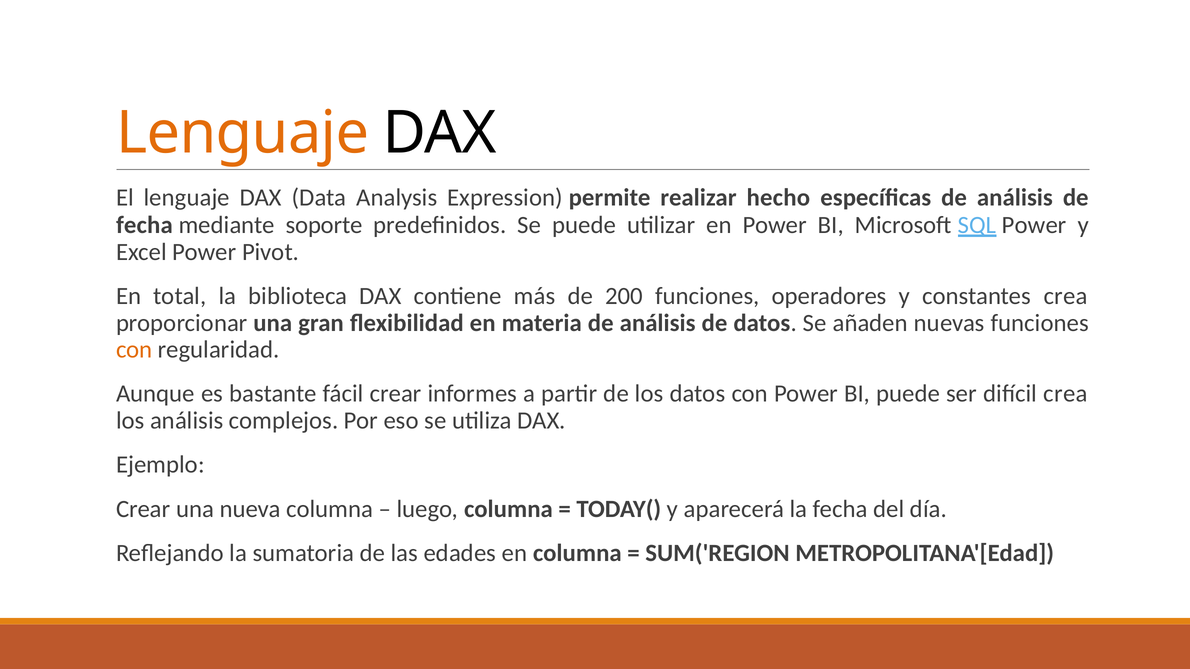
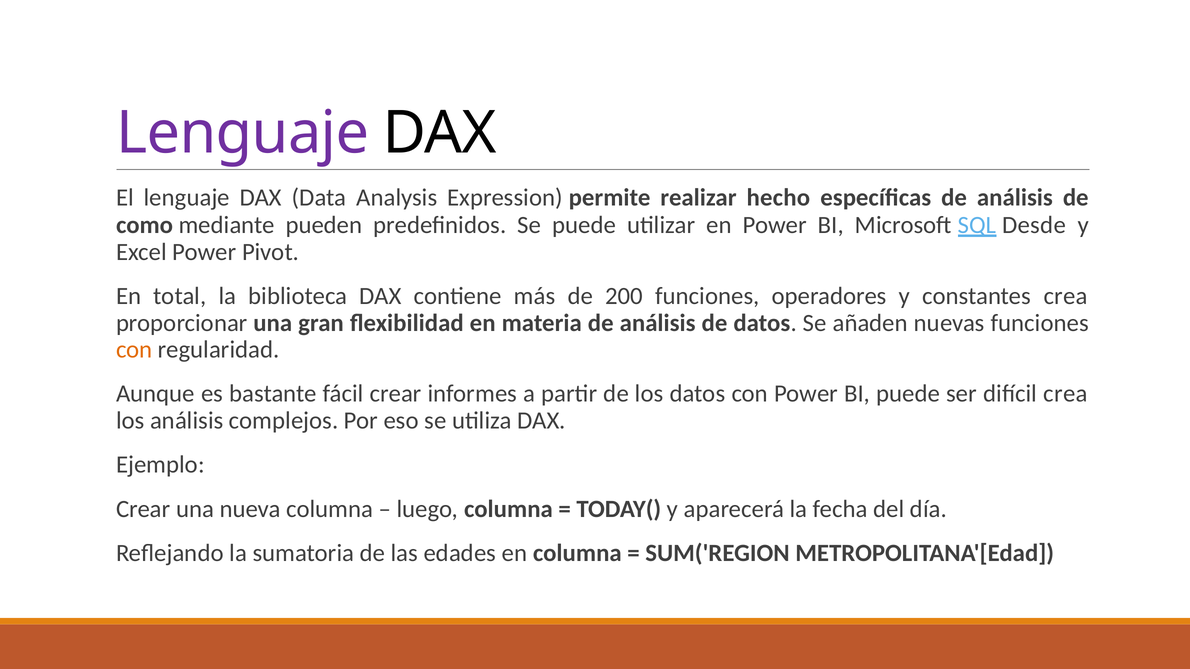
Lenguaje at (243, 133) colour: orange -> purple
fecha at (144, 225): fecha -> como
soporte: soporte -> pueden
SQL Power: Power -> Desde
